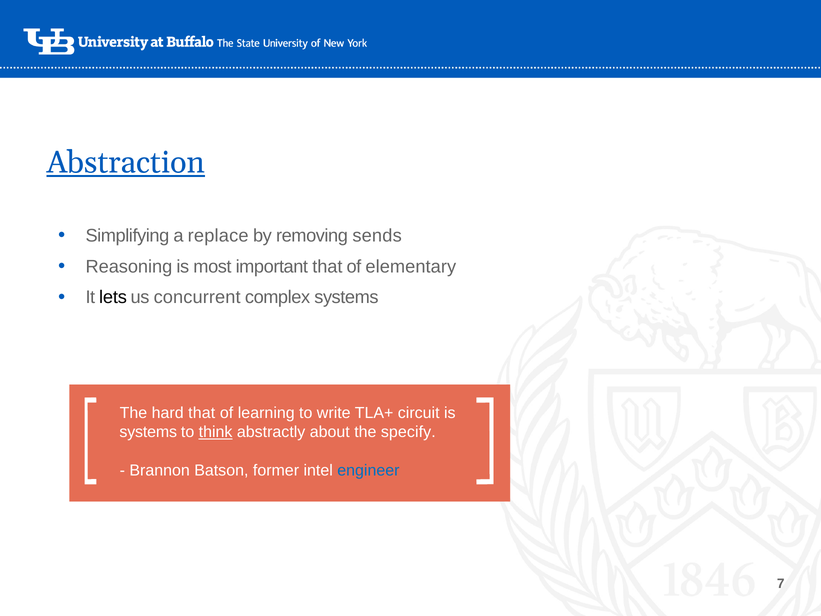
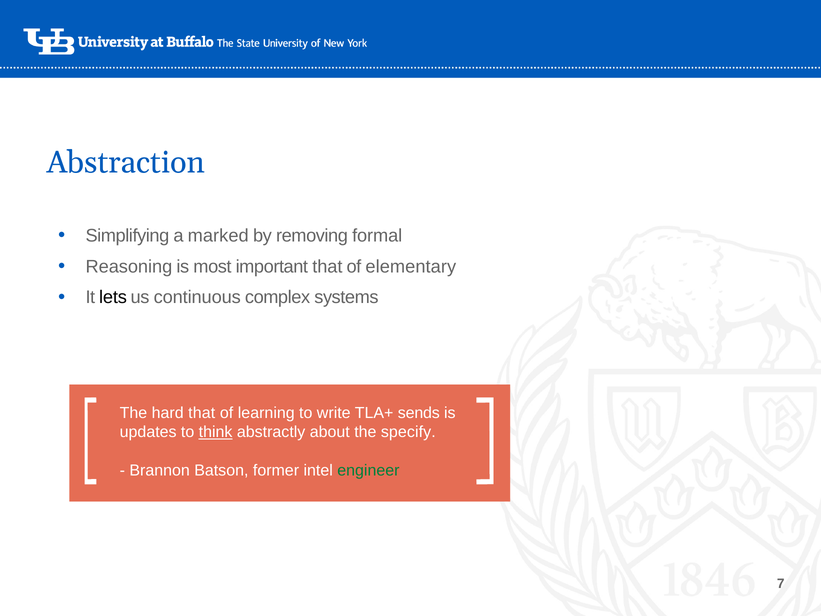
Abstraction underline: present -> none
replace: replace -> marked
sends: sends -> formal
concurrent: concurrent -> continuous
circuit: circuit -> sends
systems at (148, 432): systems -> updates
engineer colour: blue -> green
